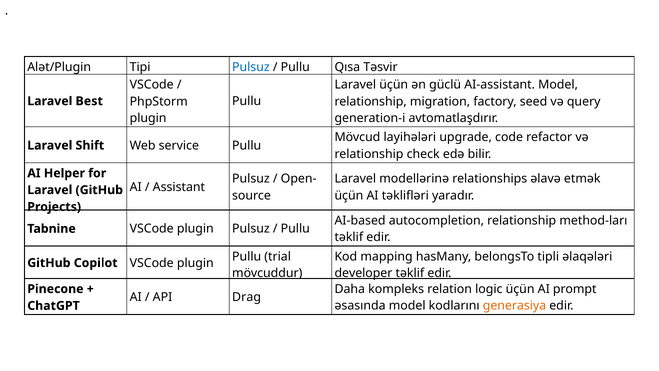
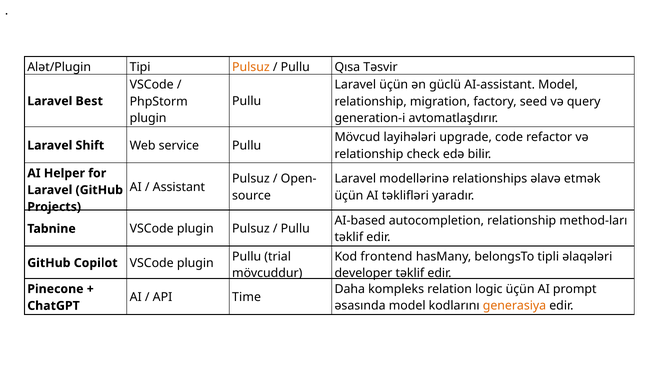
Pulsuz at (251, 67) colour: blue -> orange
mapping: mapping -> frontend
Drag: Drag -> Time
